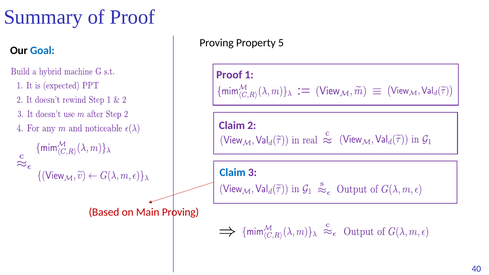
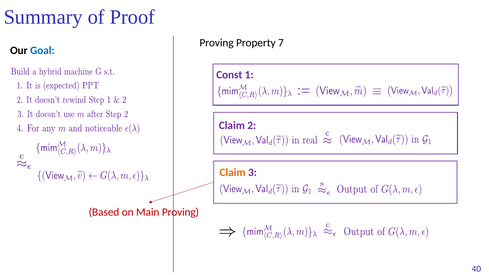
5: 5 -> 7
Proof at (229, 75): Proof -> Const
Claim at (233, 173) colour: blue -> orange
